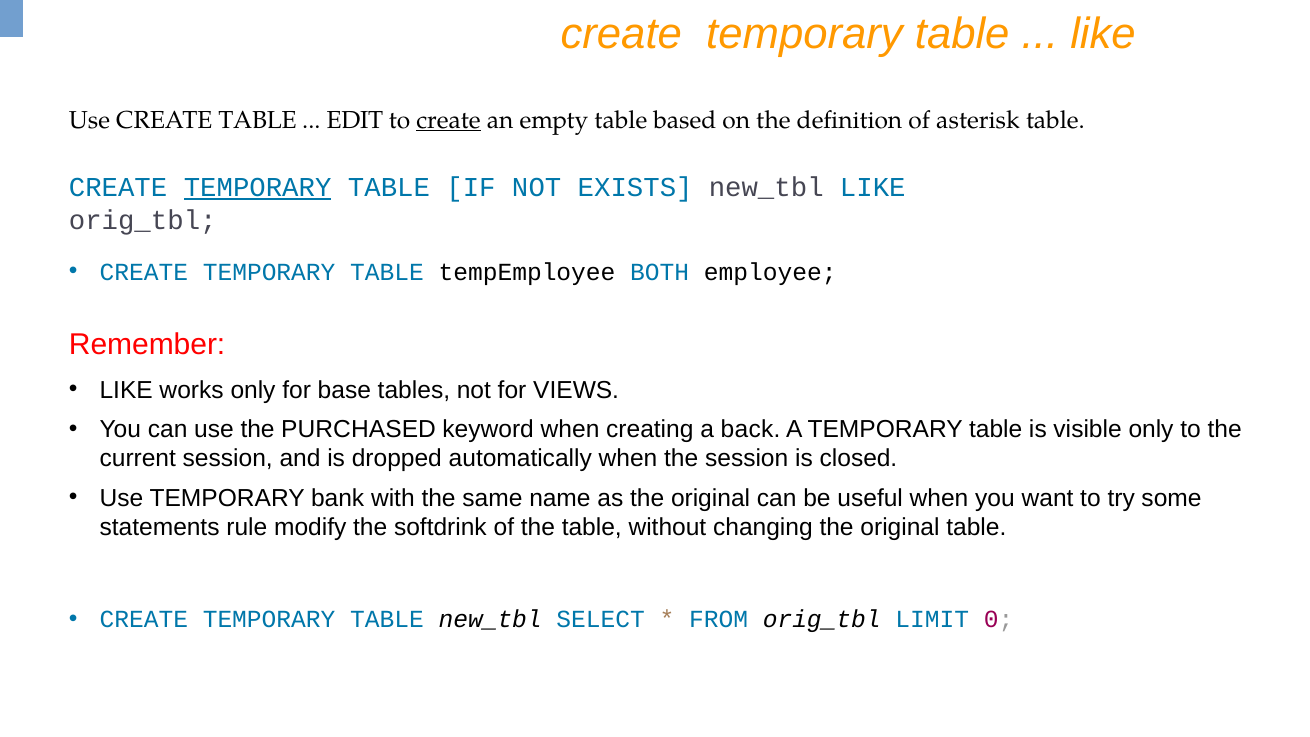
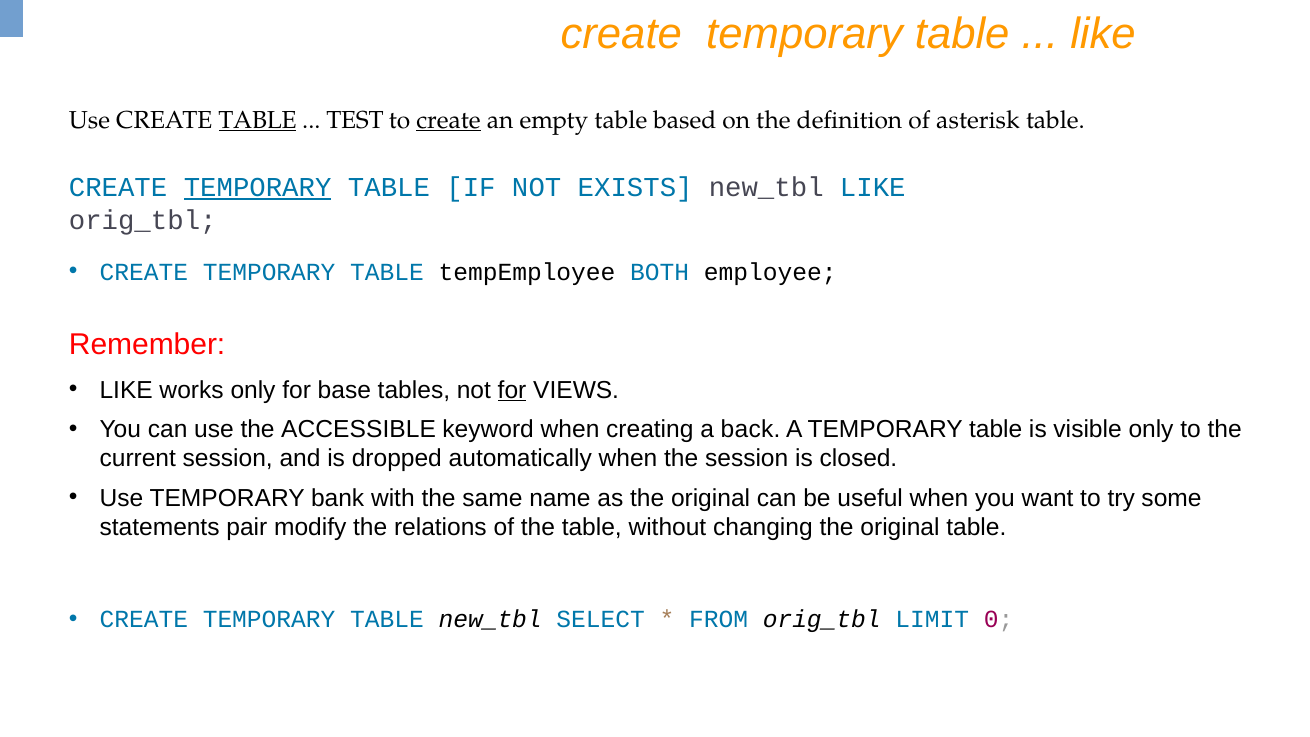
TABLE at (258, 120) underline: none -> present
EDIT: EDIT -> TEST
for at (512, 390) underline: none -> present
PURCHASED: PURCHASED -> ACCESSIBLE
rule: rule -> pair
softdrink: softdrink -> relations
